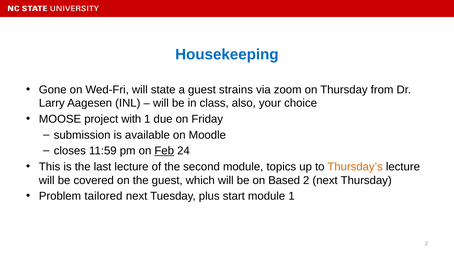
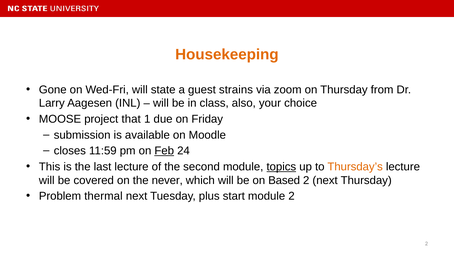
Housekeeping colour: blue -> orange
with: with -> that
topics underline: none -> present
the guest: guest -> never
tailored: tailored -> thermal
module 1: 1 -> 2
